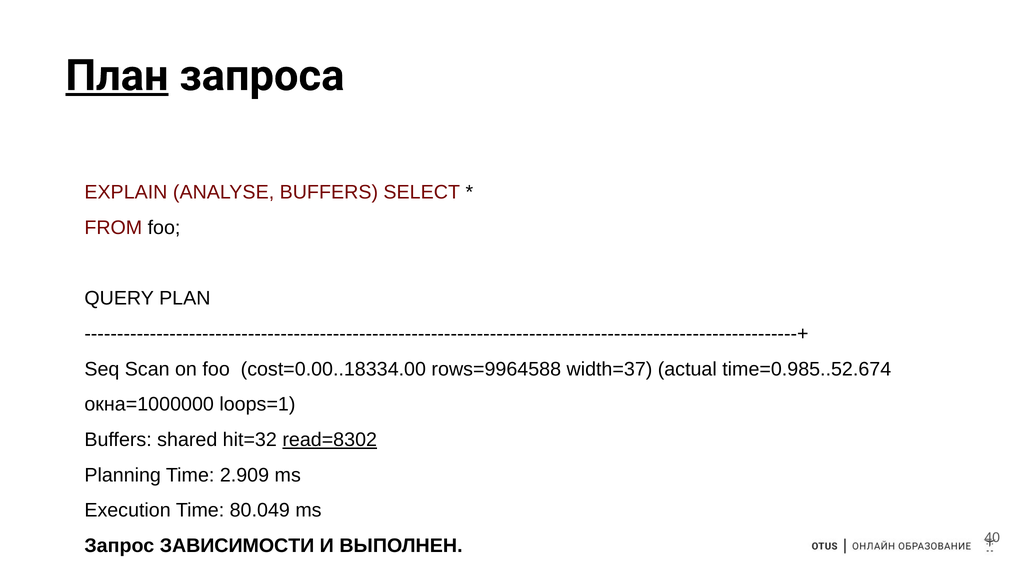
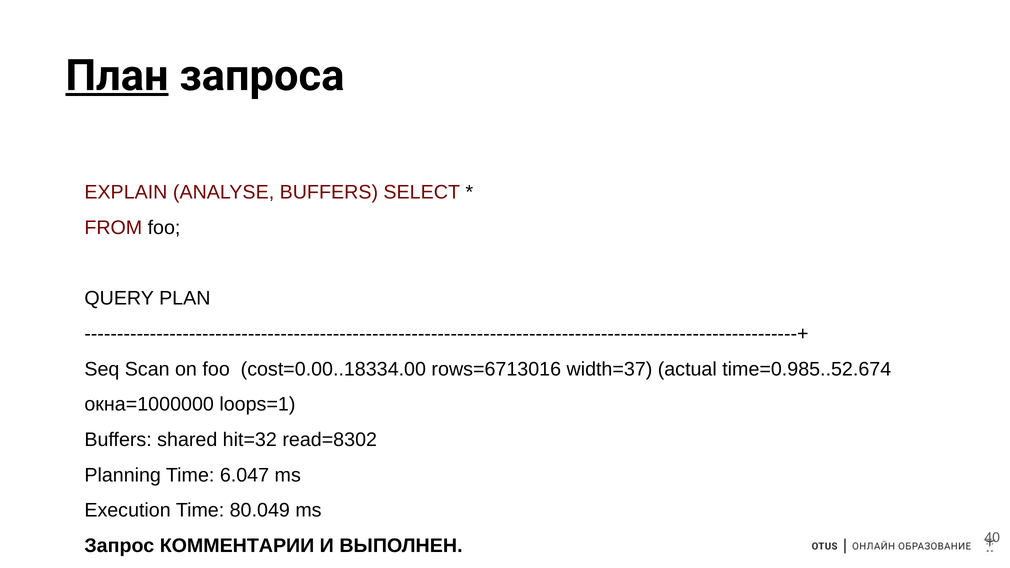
rows=9964588: rows=9964588 -> rows=6713016
read=8302 underline: present -> none
2.909: 2.909 -> 6.047
ЗАВИСИМОСТИ: ЗАВИСИМОСТИ -> КОММЕНТАРИИ
